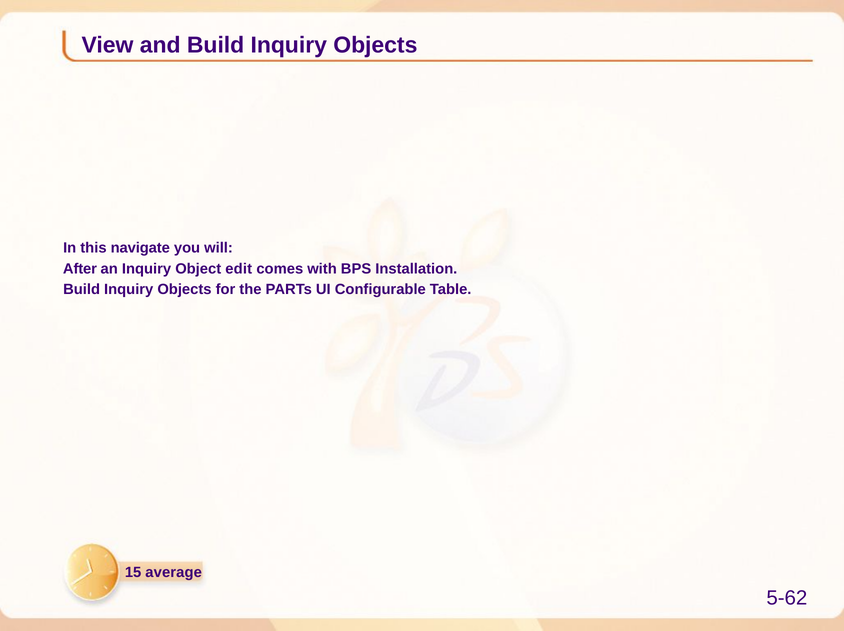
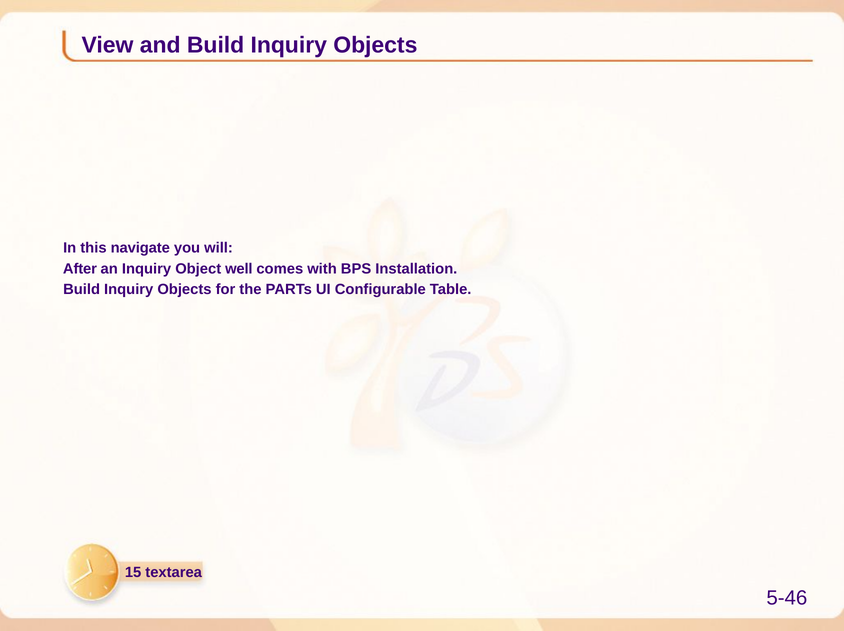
edit: edit -> well
average: average -> textarea
5-62: 5-62 -> 5-46
